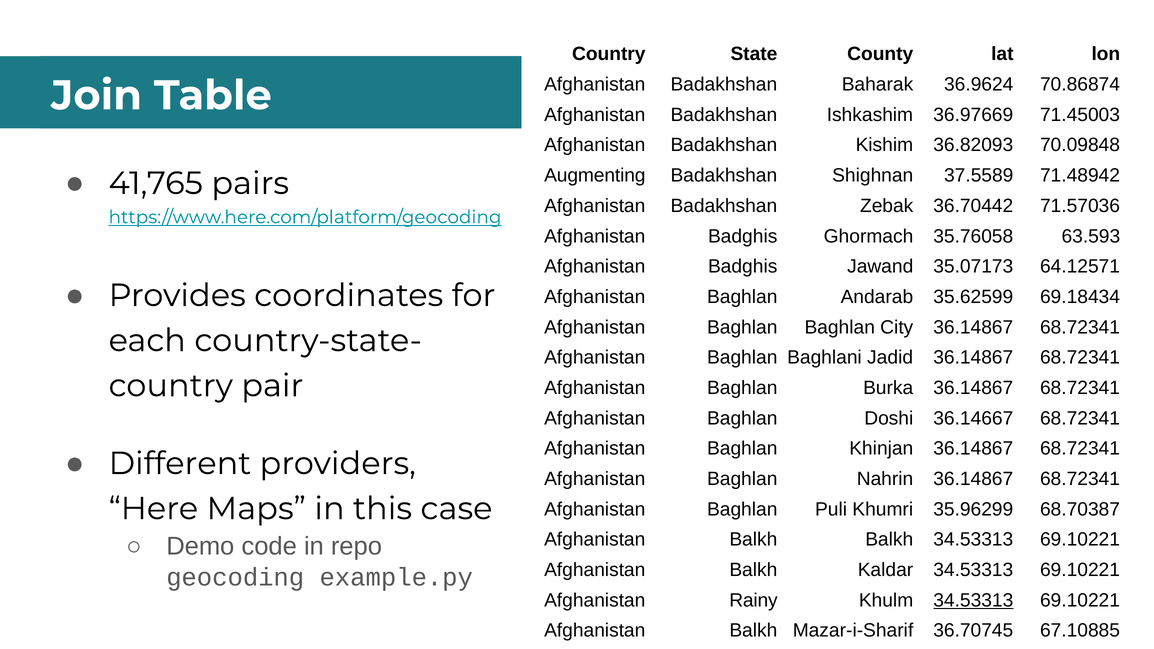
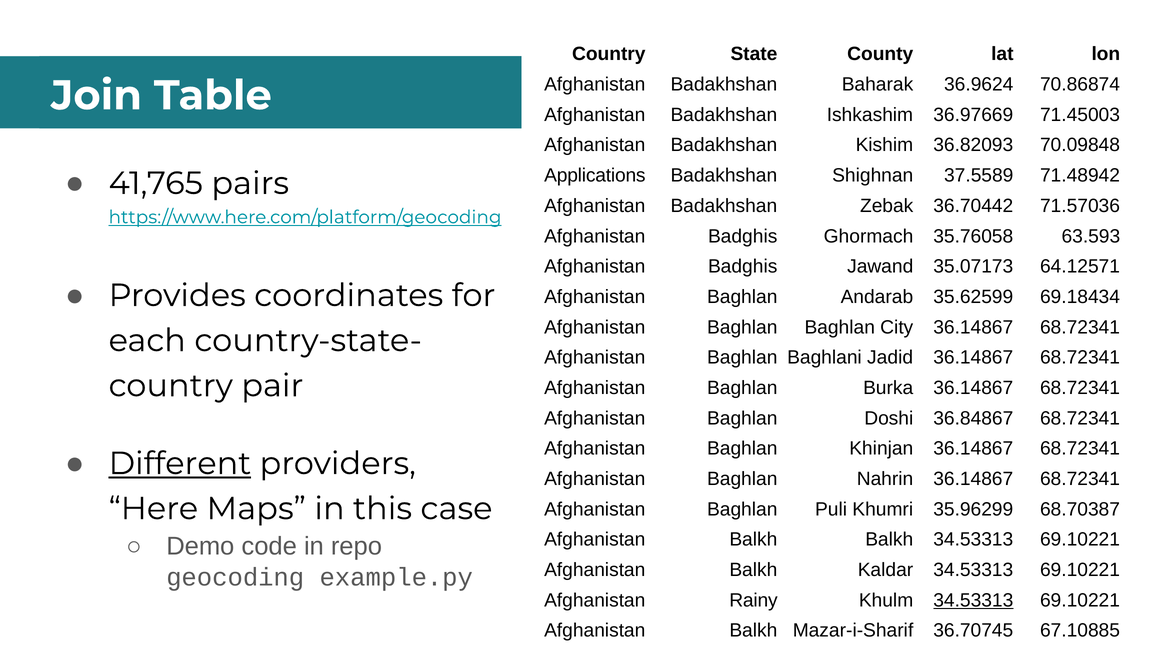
Augmenting: Augmenting -> Applications
36.14667: 36.14667 -> 36.84867
Different underline: none -> present
